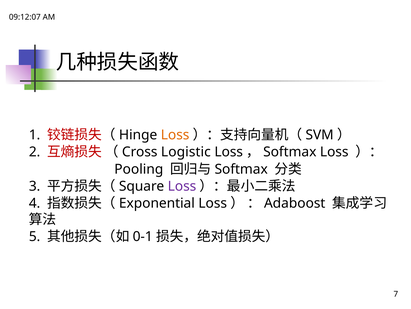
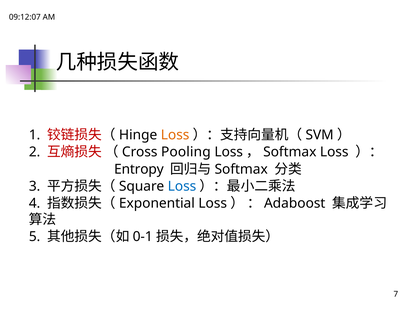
Logistic: Logistic -> Pooling
Pooling: Pooling -> Entropy
Loss at (182, 186) colour: purple -> blue
